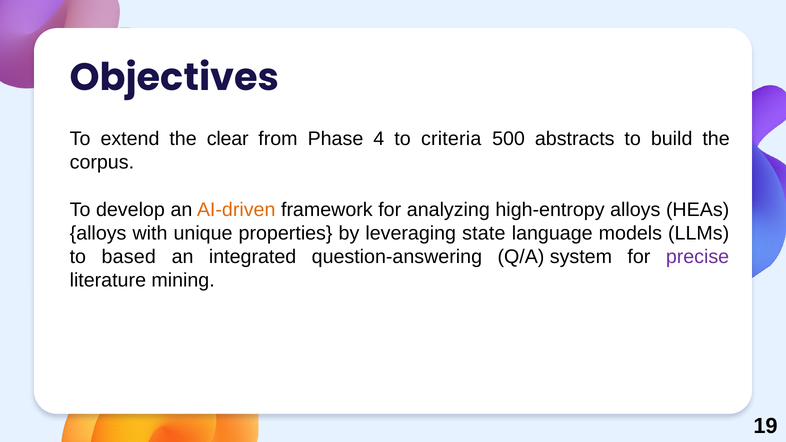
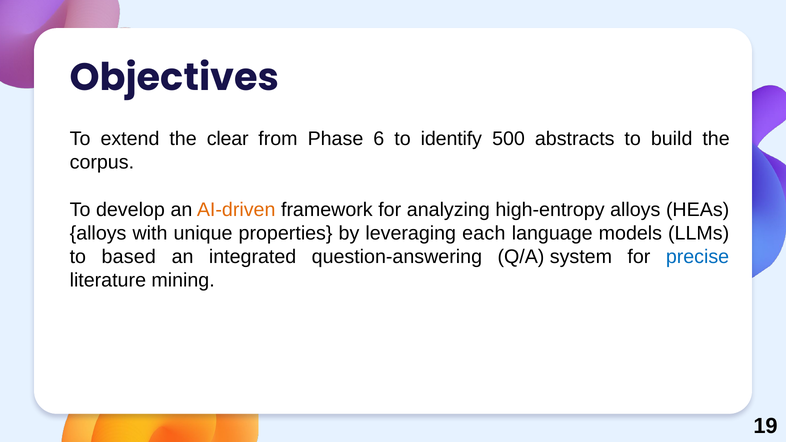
4: 4 -> 6
criteria: criteria -> identify
state: state -> each
precise colour: purple -> blue
